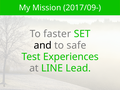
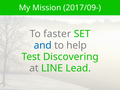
and colour: black -> blue
safe: safe -> help
Experiences: Experiences -> Discovering
